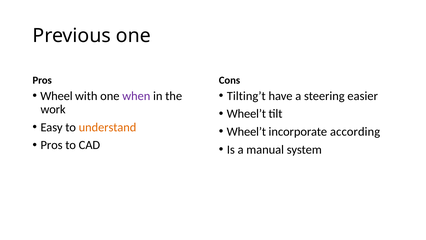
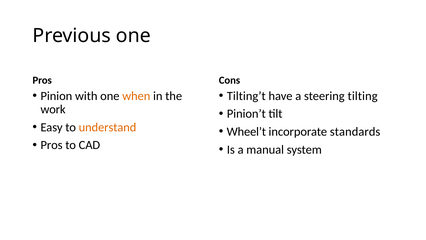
Wheel: Wheel -> Pinion
when colour: purple -> orange
easier: easier -> tilting
Wheel’t at (246, 114): Wheel’t -> Pinion’t
according: according -> standards
